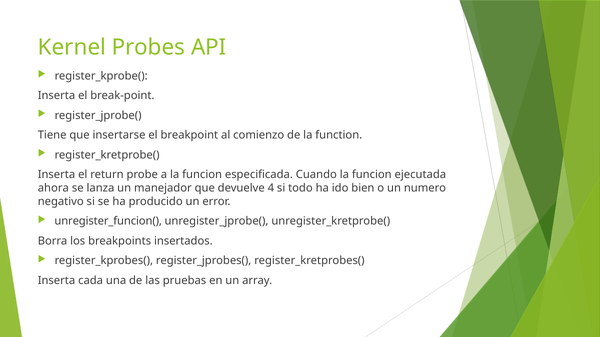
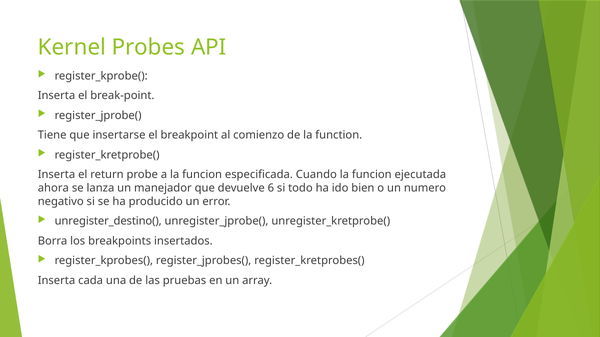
4: 4 -> 6
unregister_funcion(: unregister_funcion( -> unregister_destino(
